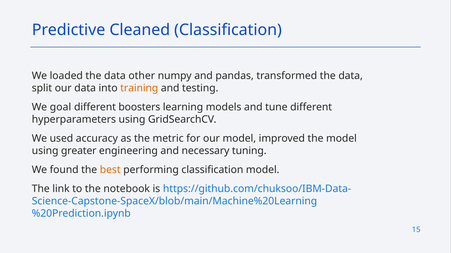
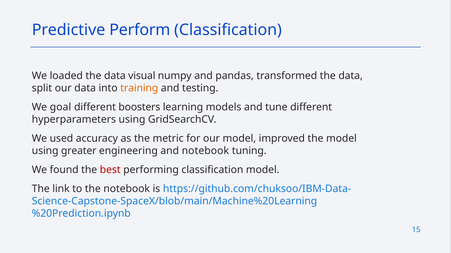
Cleaned: Cleaned -> Perform
other: other -> visual
and necessary: necessary -> notebook
best colour: orange -> red
